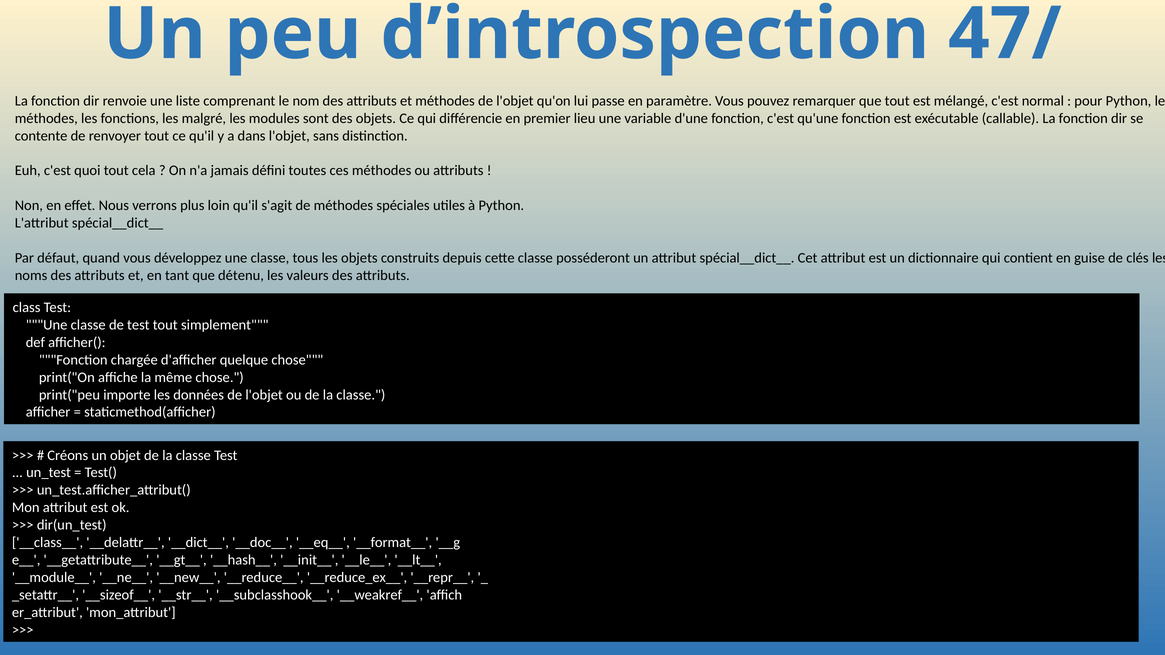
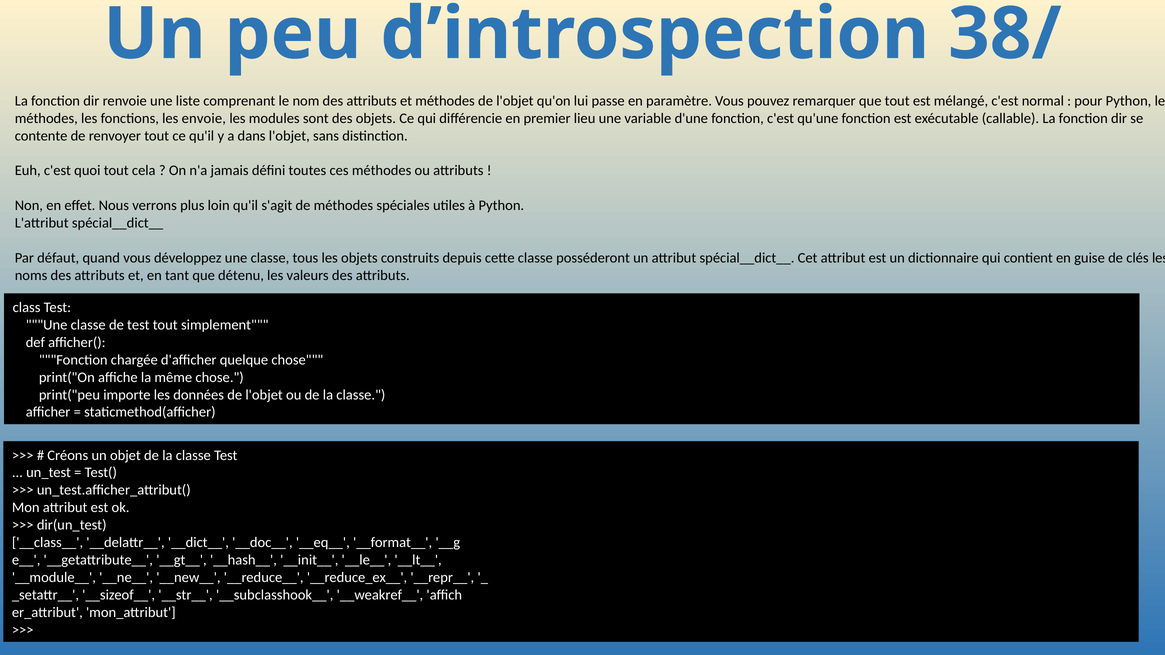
47/: 47/ -> 38/
malgré: malgré -> envoie
